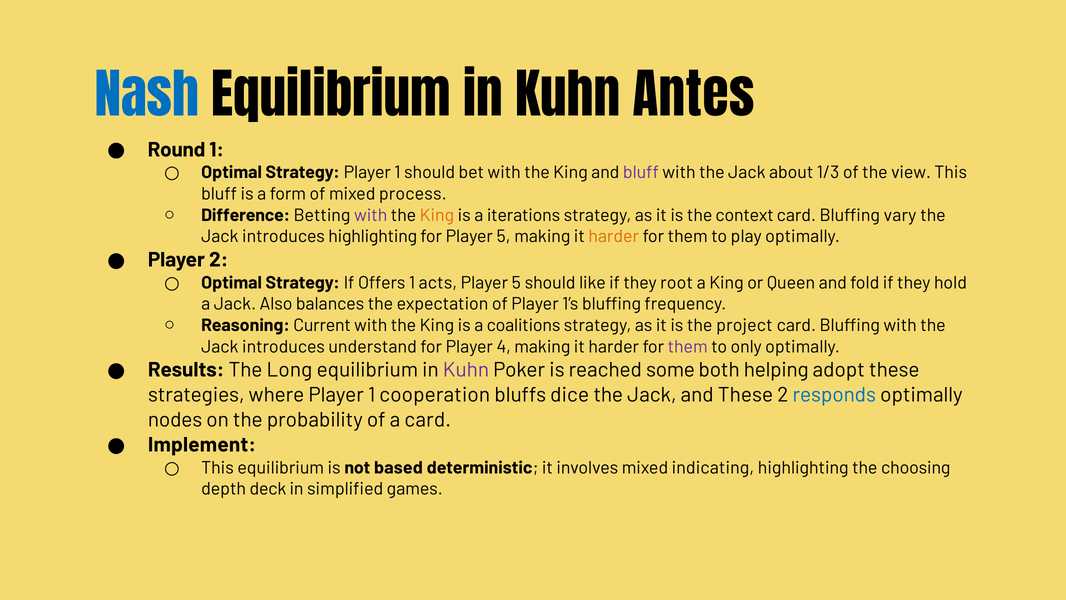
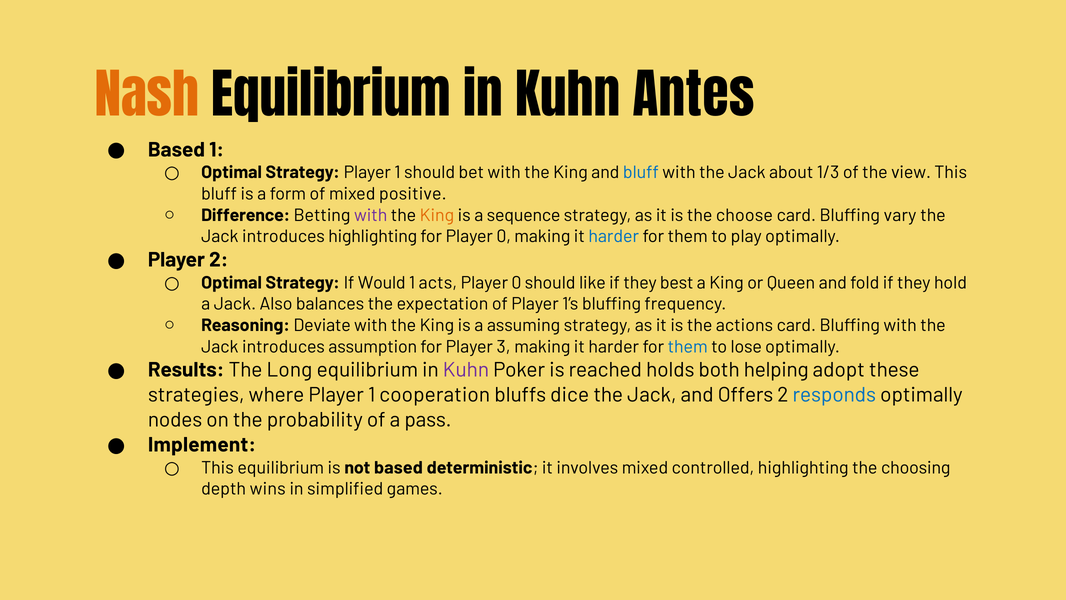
Nash colour: blue -> orange
Round at (177, 150): Round -> Based
bluff at (641, 172) colour: purple -> blue
process: process -> positive
iterations: iterations -> sequence
context: context -> choose
for Player 5: 5 -> 0
harder at (614, 236) colour: orange -> blue
Offers: Offers -> Would
5 at (516, 283): 5 -> 0
root: root -> best
Current: Current -> Deviate
coalitions: coalitions -> assuming
project: project -> actions
understand: understand -> assumption
4: 4 -> 3
them at (688, 347) colour: purple -> blue
only: only -> lose
some: some -> holds
and These: These -> Offers
a card: card -> pass
indicating: indicating -> controlled
deck: deck -> wins
